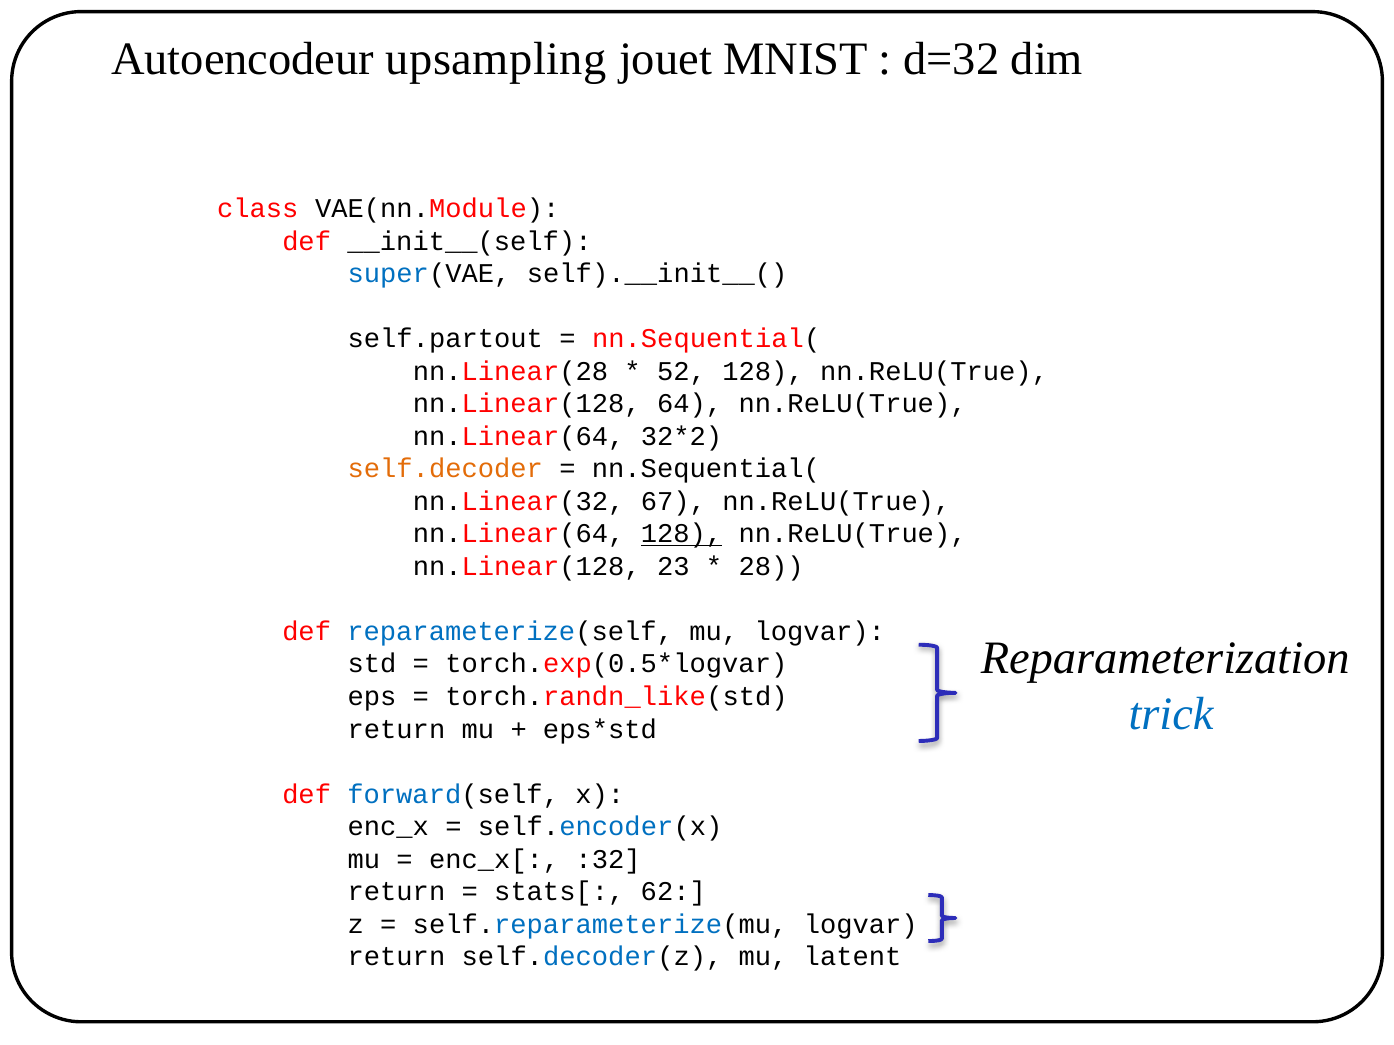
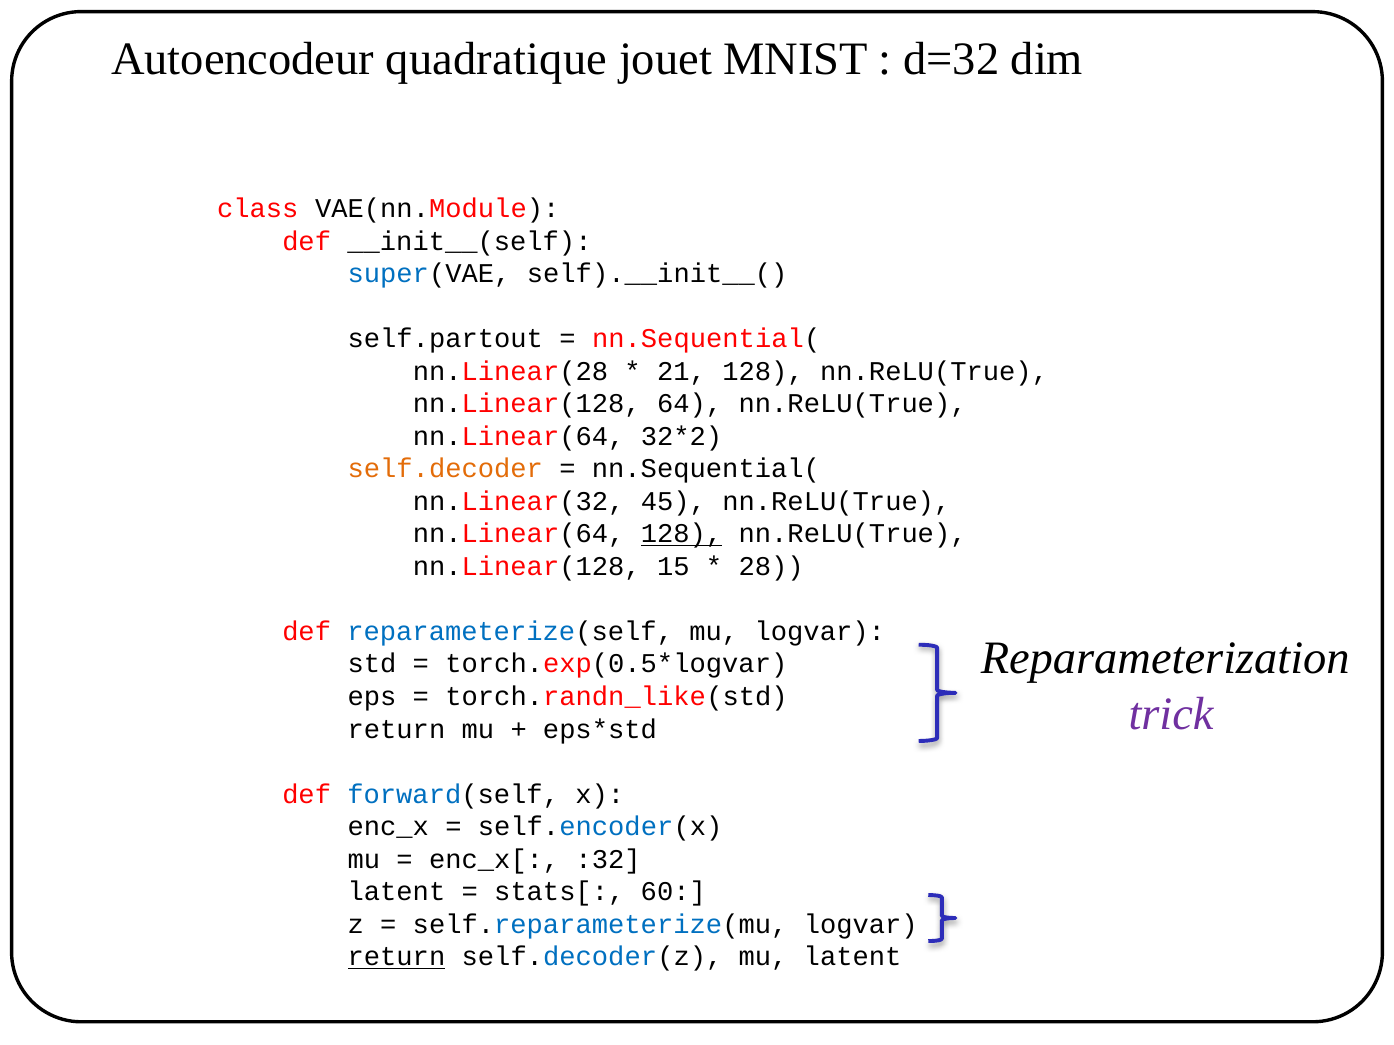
upsampling: upsampling -> quadratique
52: 52 -> 21
67: 67 -> 45
23: 23 -> 15
trick colour: blue -> purple
return at (396, 892): return -> latent
62: 62 -> 60
return at (396, 957) underline: none -> present
